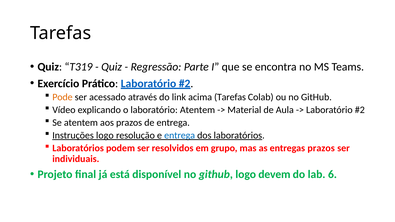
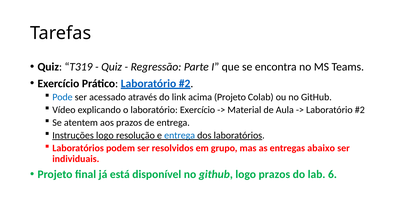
Pode colour: orange -> blue
acima Tarefas: Tarefas -> Projeto
laboratório Atentem: Atentem -> Exercício
entregas prazos: prazos -> abaixo
logo devem: devem -> prazos
